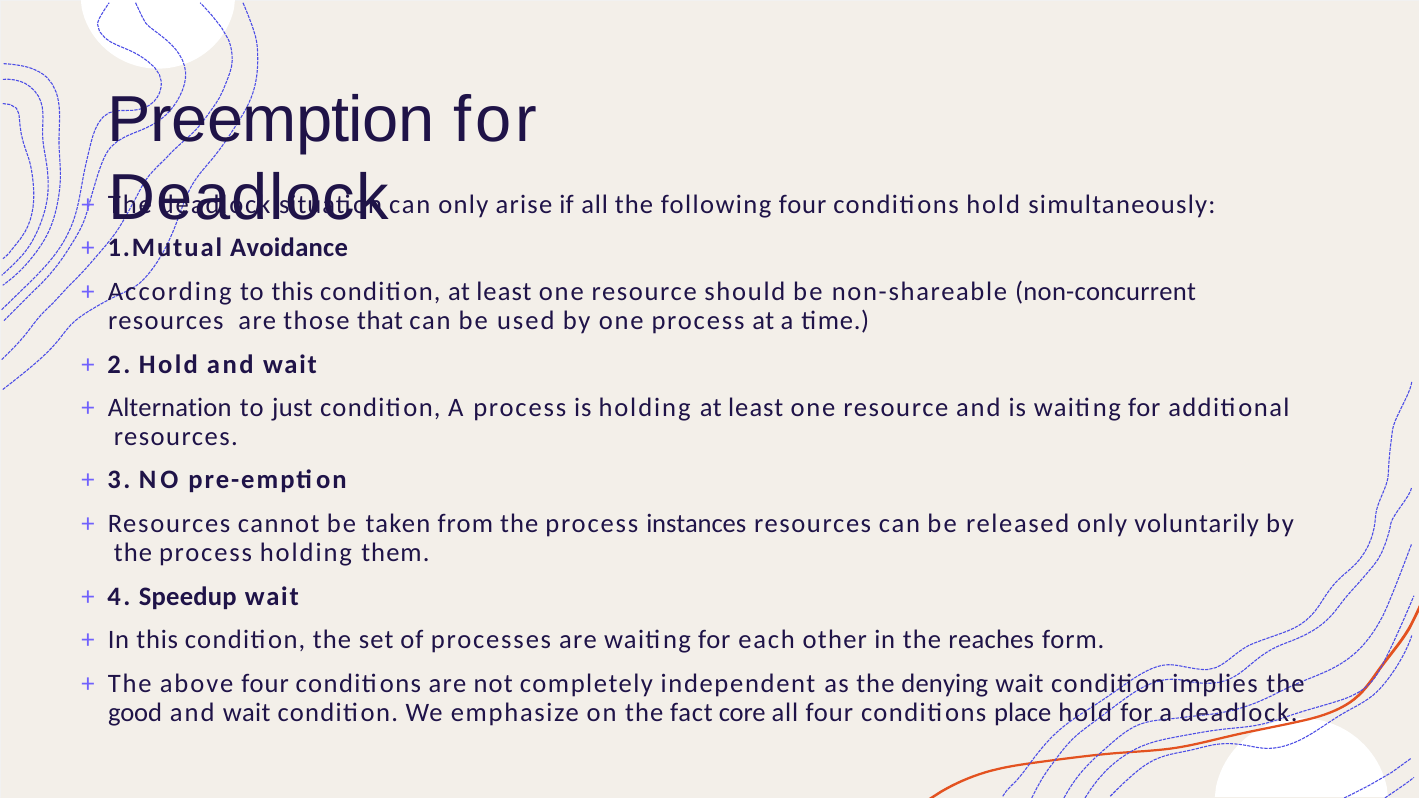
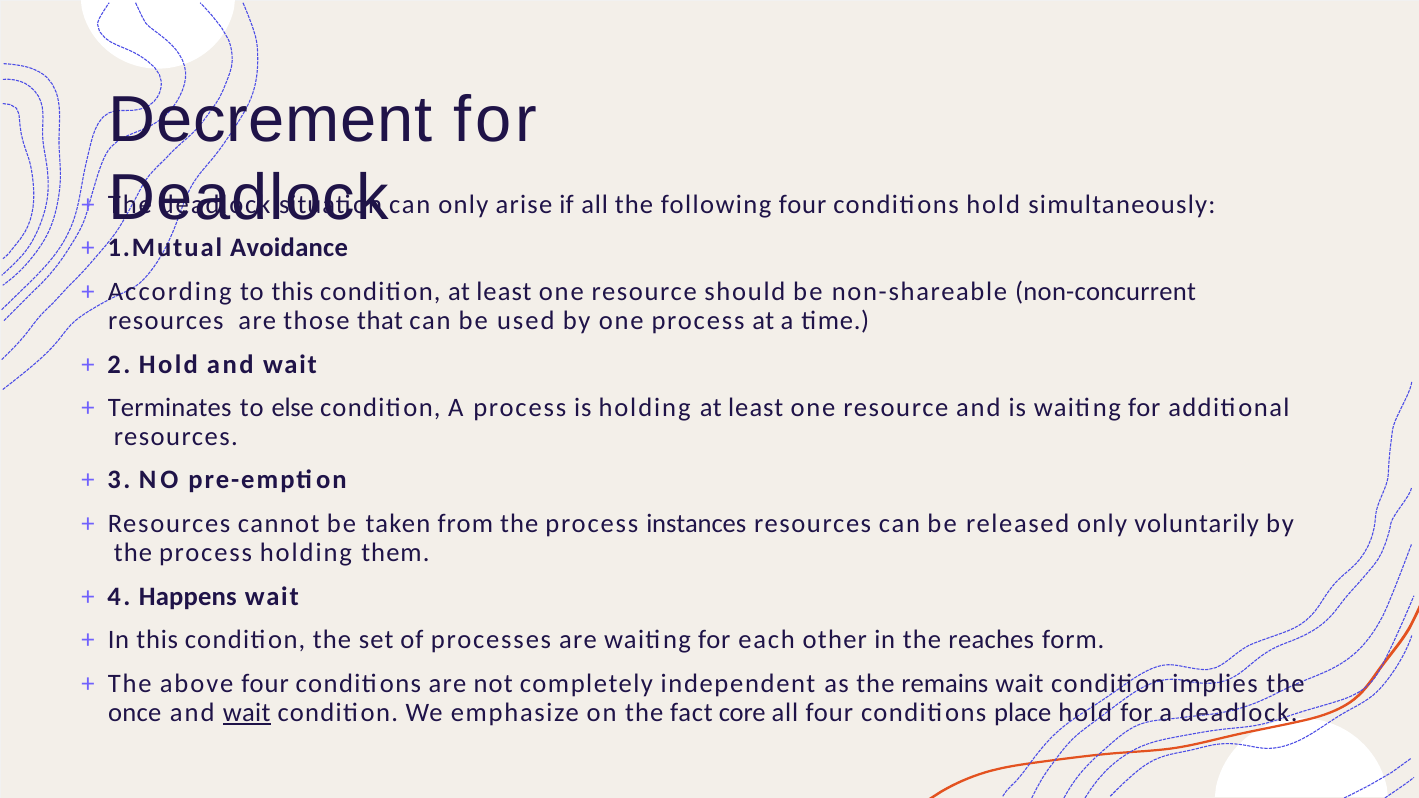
Preemption: Preemption -> Decrement
Alternation: Alternation -> Terminates
just: just -> else
Speedup: Speedup -> Happens
denying: denying -> remains
good: good -> once
wait at (247, 712) underline: none -> present
